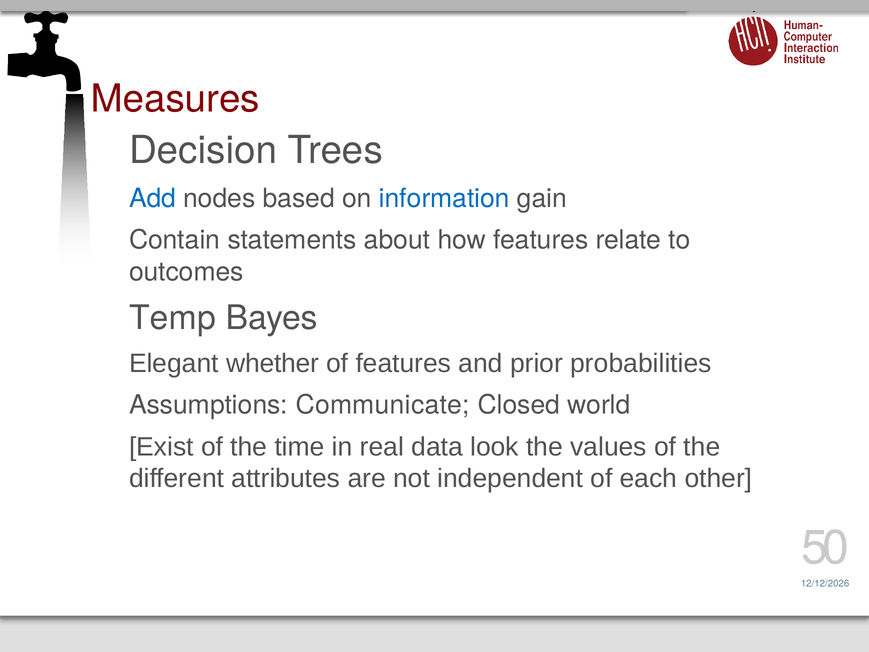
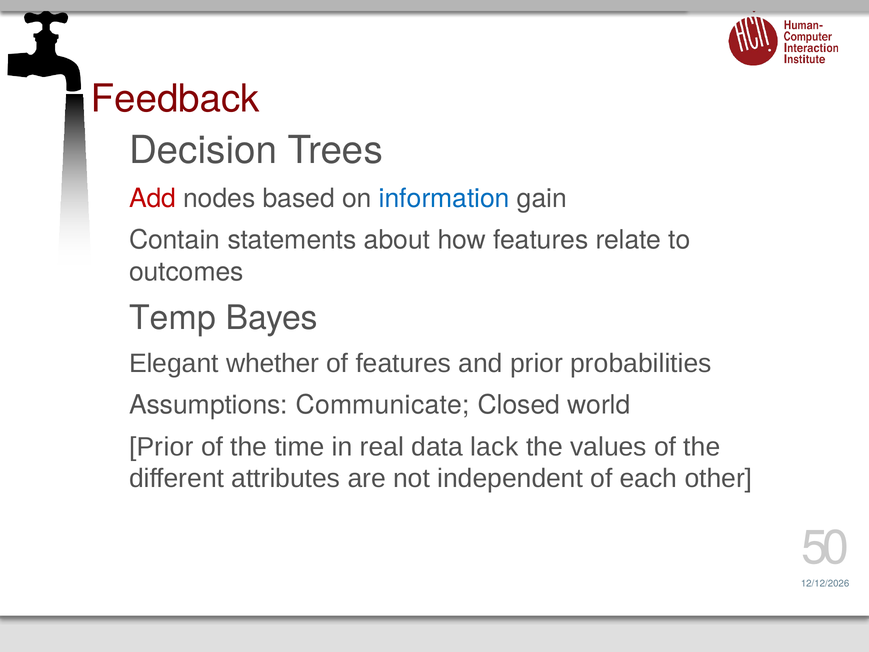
Measures: Measures -> Feedback
Add colour: blue -> red
Exist at (161, 447): Exist -> Prior
look: look -> lack
